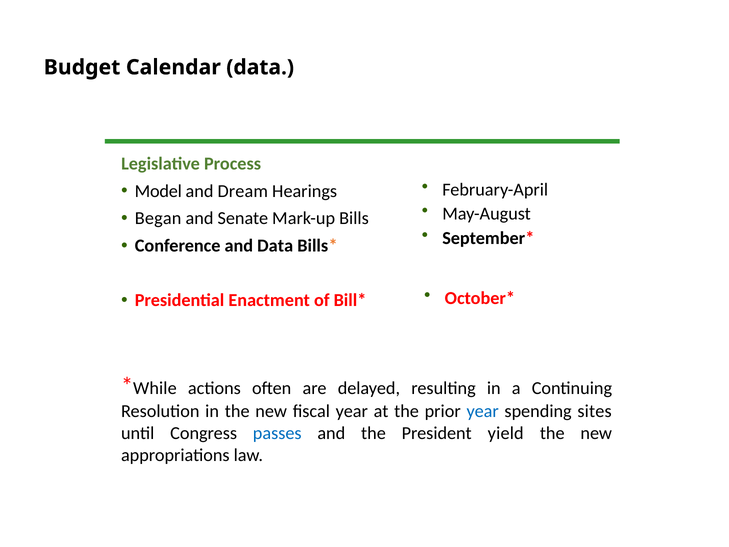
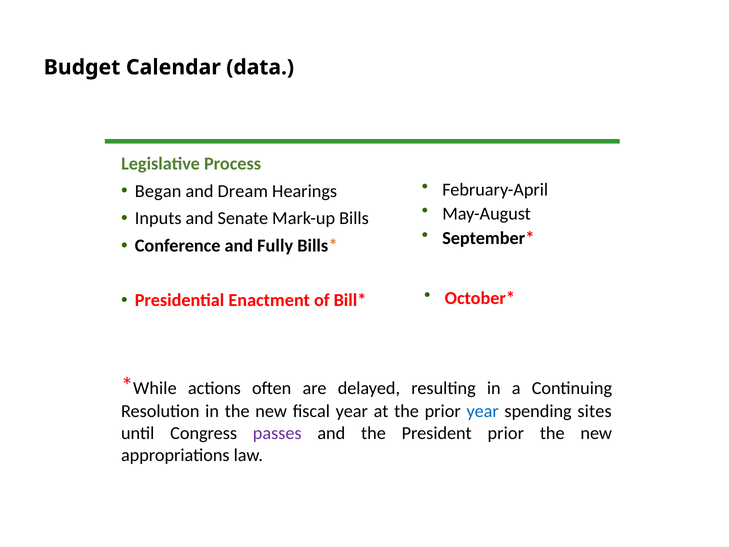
Model: Model -> Began
Began: Began -> Inputs
and Data: Data -> Fully
passes colour: blue -> purple
President yield: yield -> prior
